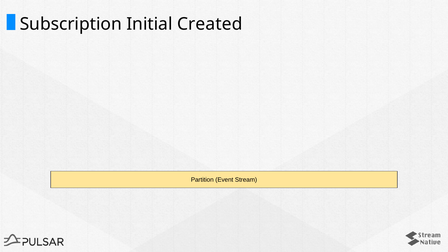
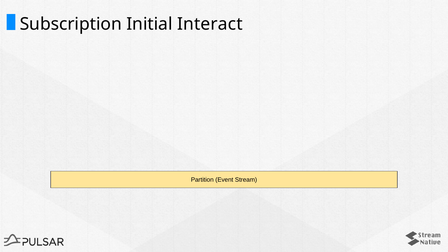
Created: Created -> Interact
